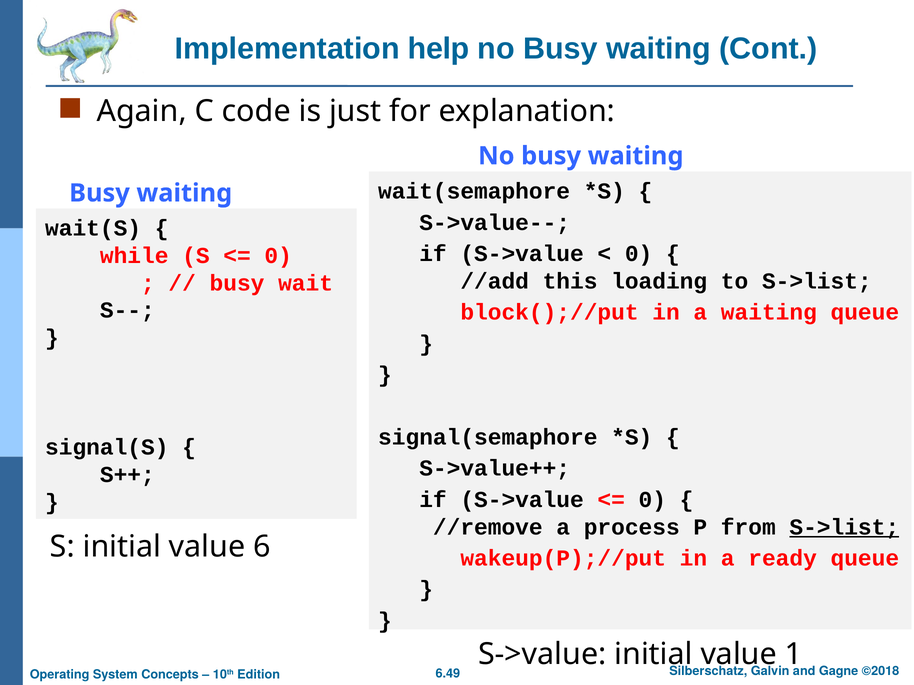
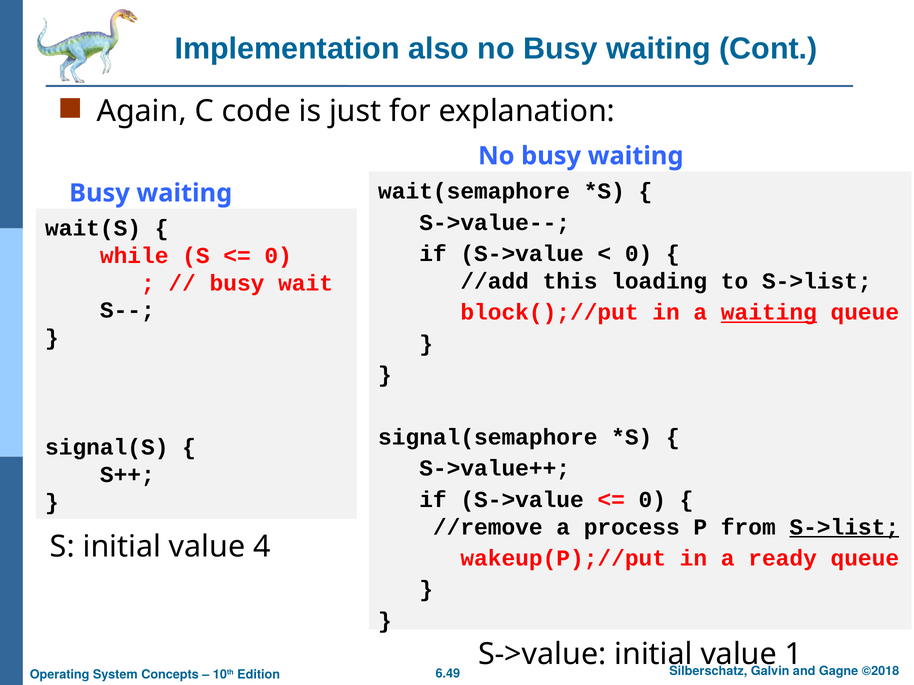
help: help -> also
waiting at (769, 313) underline: none -> present
6: 6 -> 4
